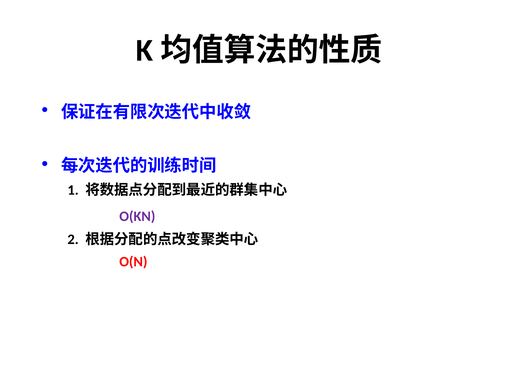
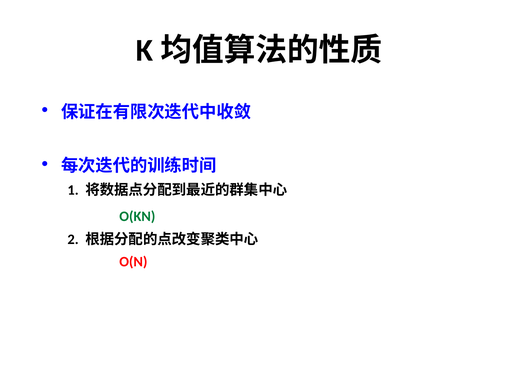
O(KN colour: purple -> green
